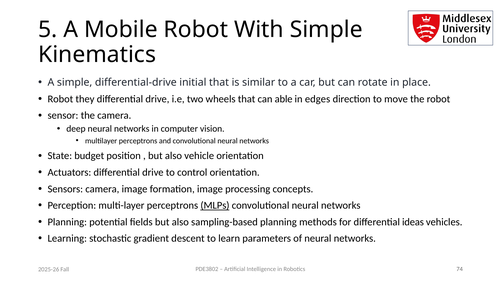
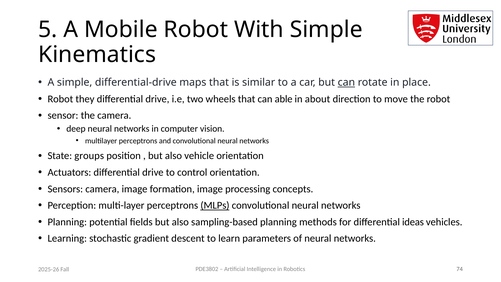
initial: initial -> maps
can at (346, 82) underline: none -> present
edges: edges -> about
budget: budget -> groups
